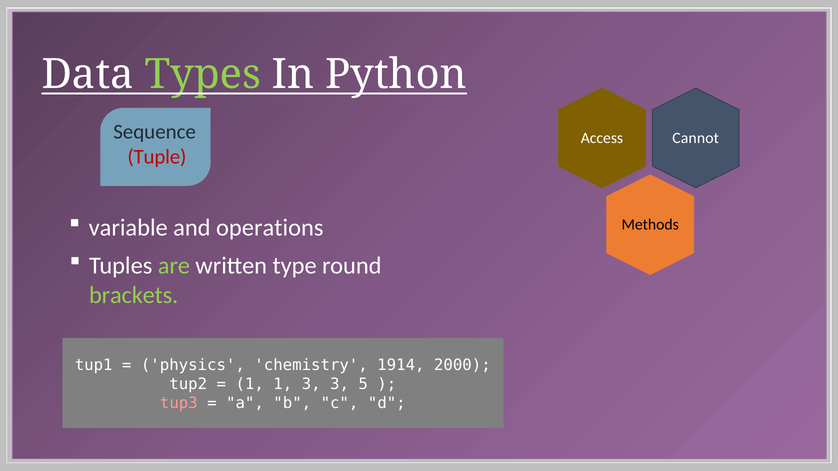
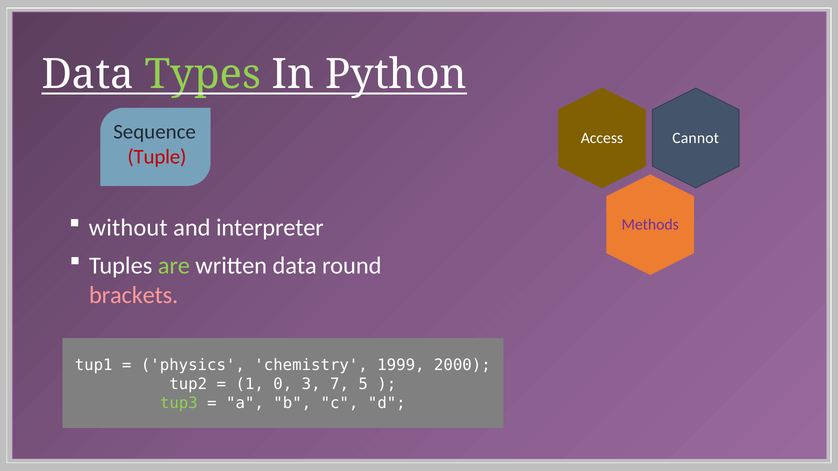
variable: variable -> without
operations: operations -> interpreter
Methods colour: black -> purple
written type: type -> data
brackets colour: light green -> pink
1914: 1914 -> 1999
1 1: 1 -> 0
3 3: 3 -> 7
tup3 colour: pink -> light green
